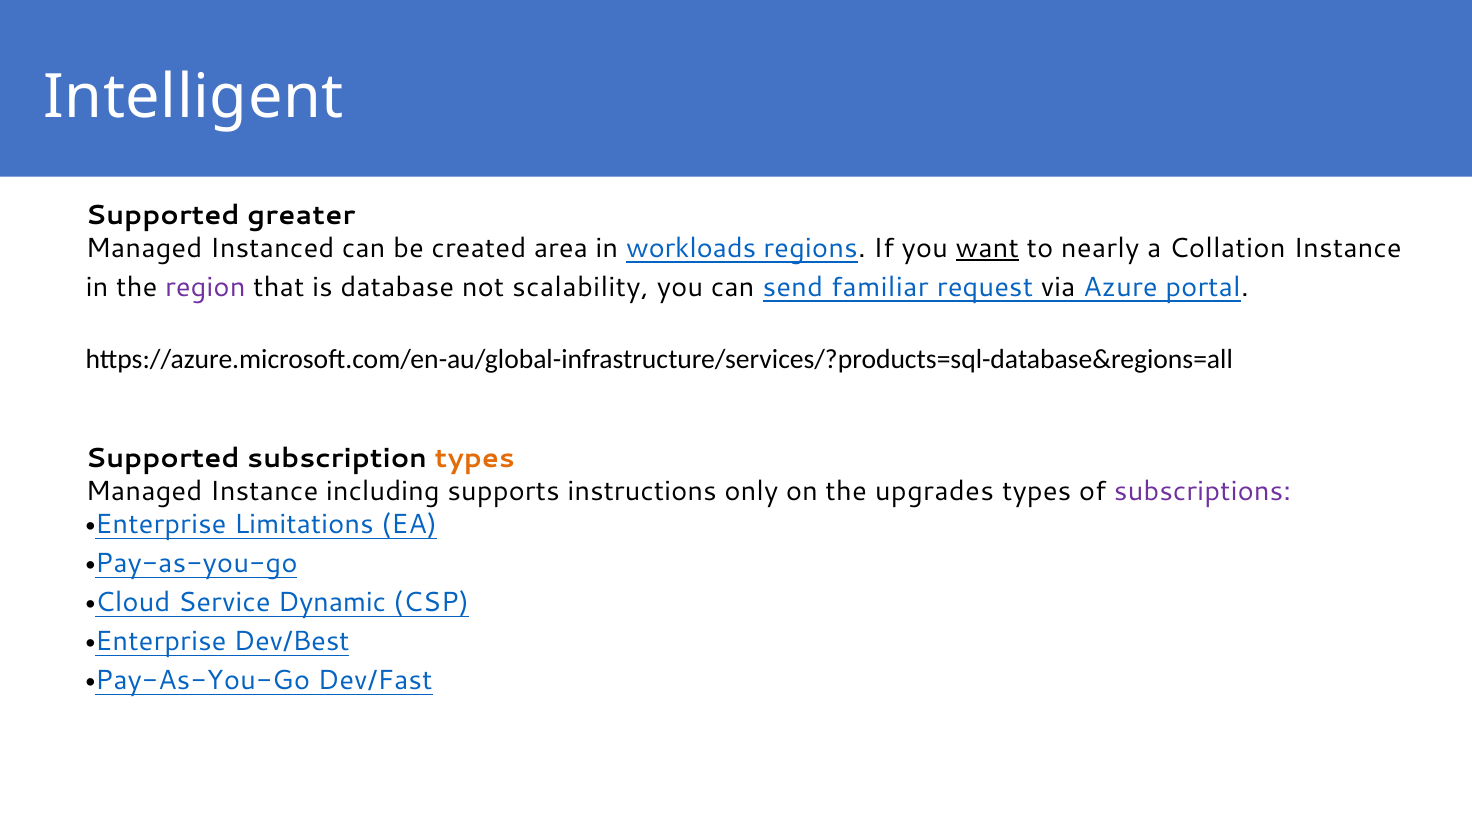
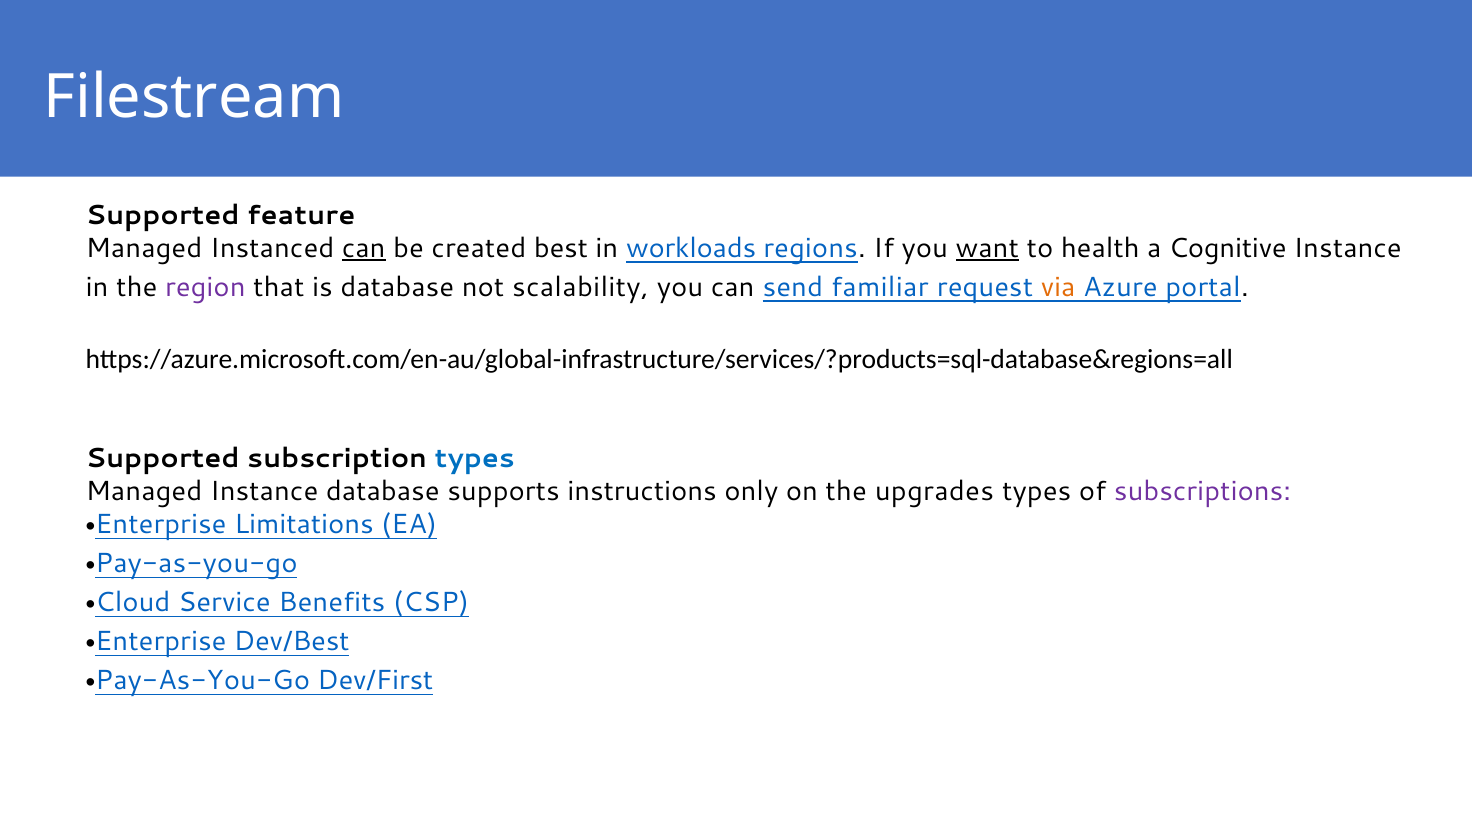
Intelligent: Intelligent -> Filestream
greater: greater -> feature
can at (364, 248) underline: none -> present
area: area -> best
nearly: nearly -> health
Collation: Collation -> Cognitive
via colour: black -> orange
types at (475, 459) colour: orange -> blue
Instance including: including -> database
Dynamic: Dynamic -> Benefits
Dev/Fast: Dev/Fast -> Dev/First
